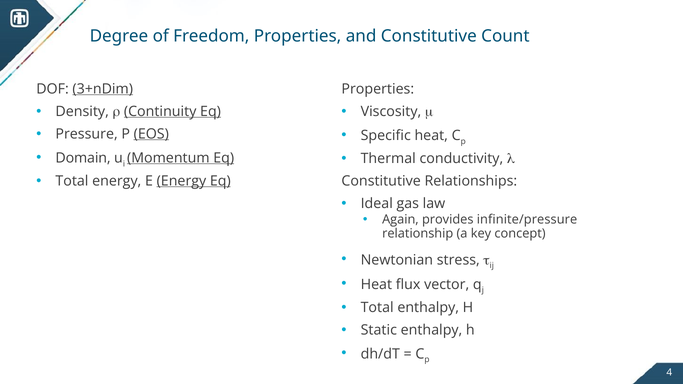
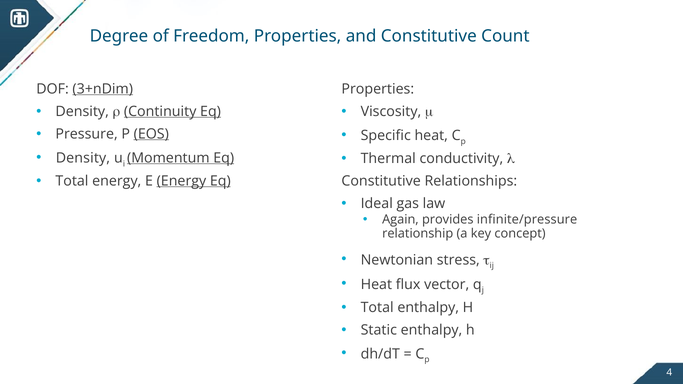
Domain at (83, 158): Domain -> Density
